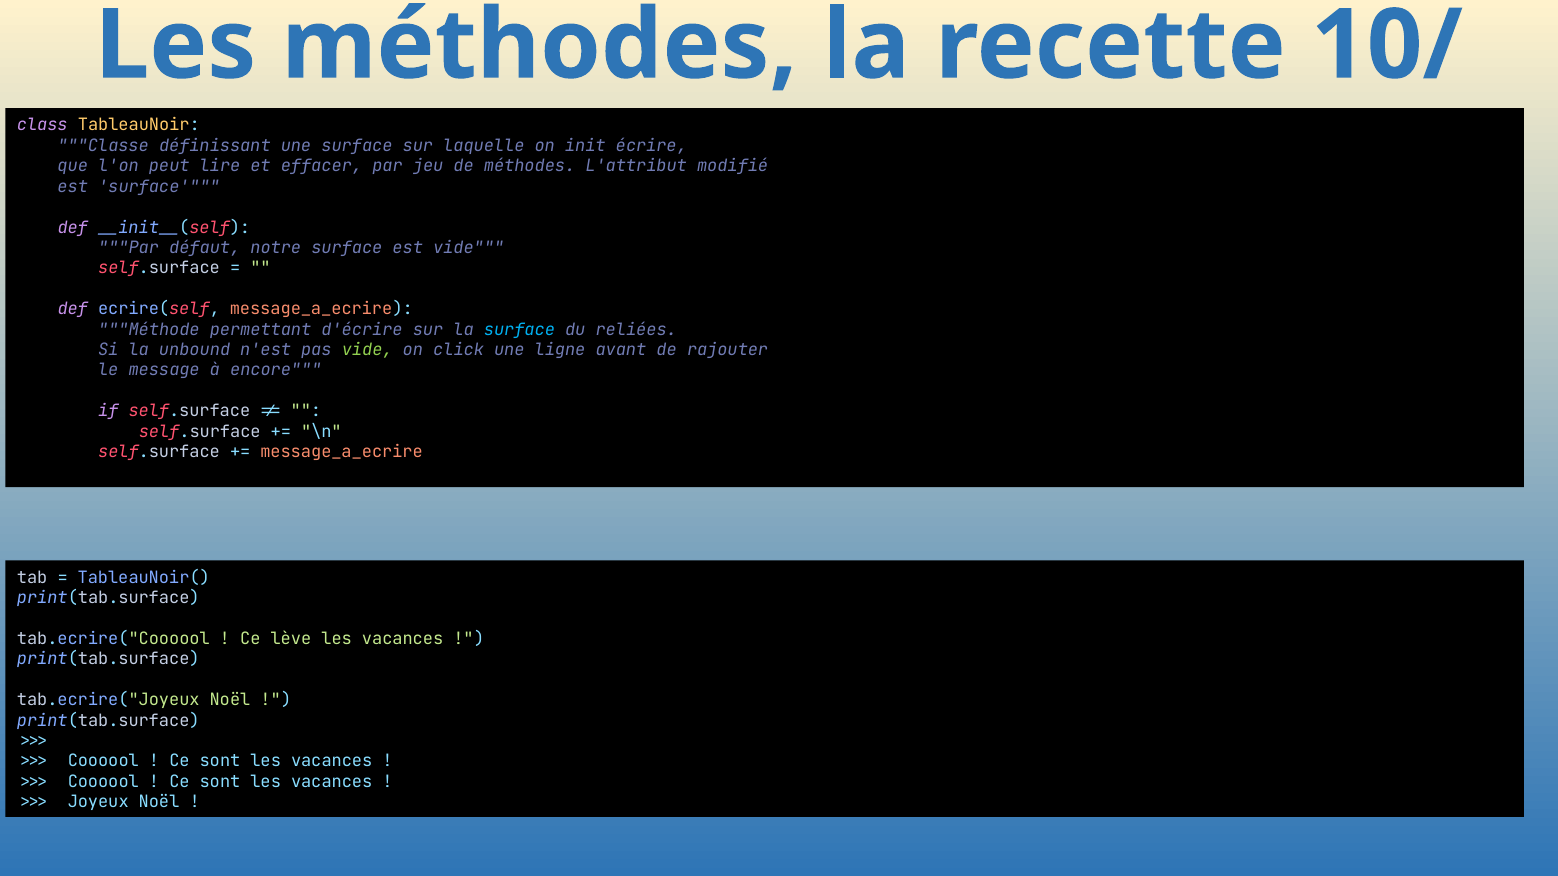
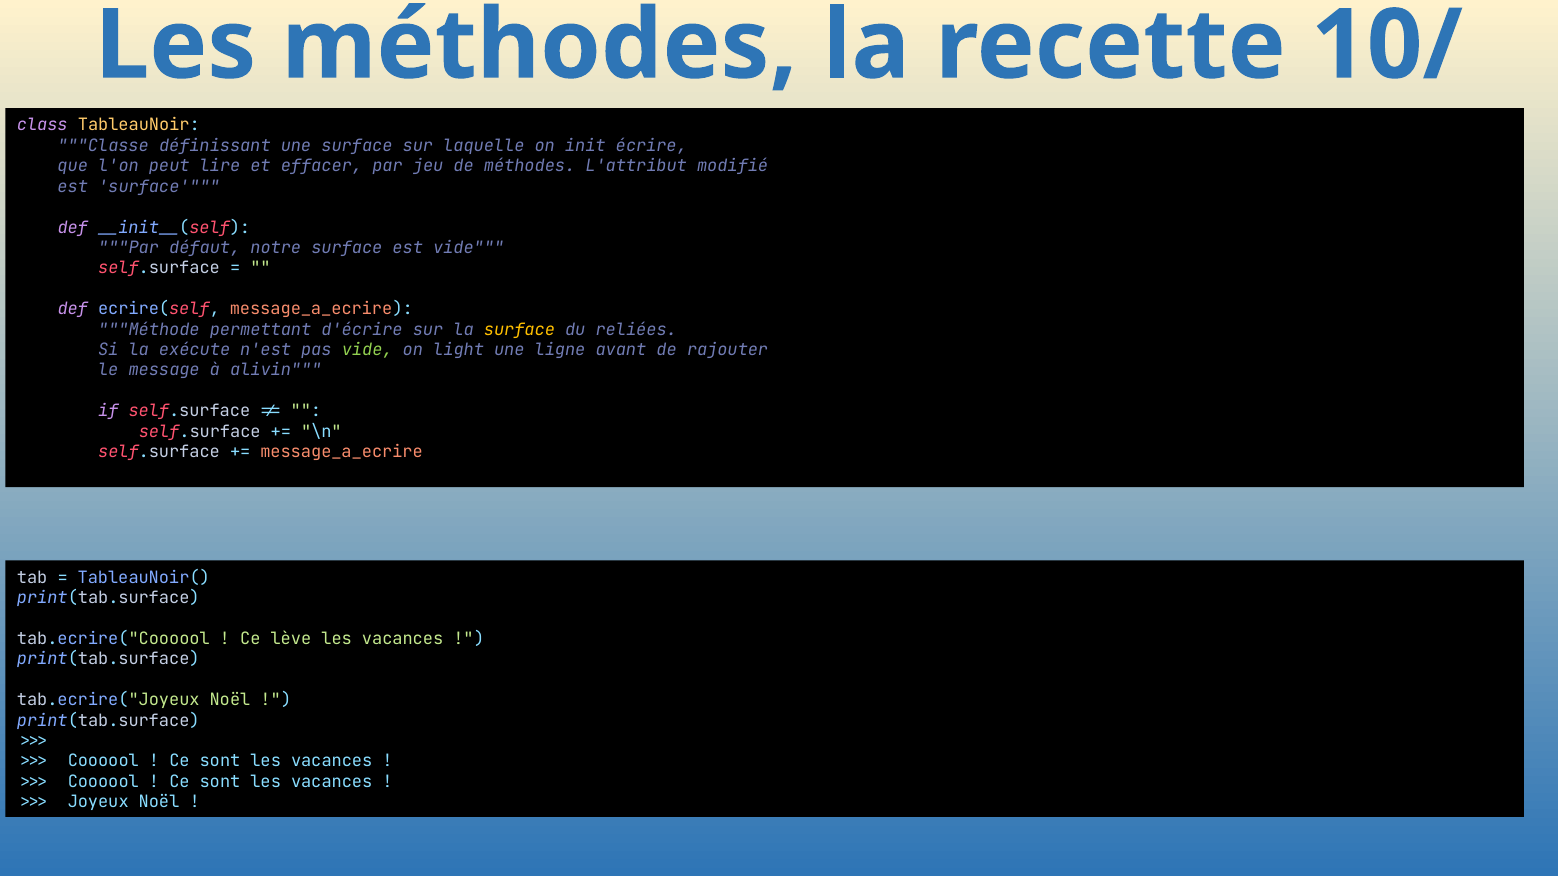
surface at (519, 330) colour: light blue -> yellow
unbound: unbound -> exécute
click: click -> light
encore: encore -> alivin
